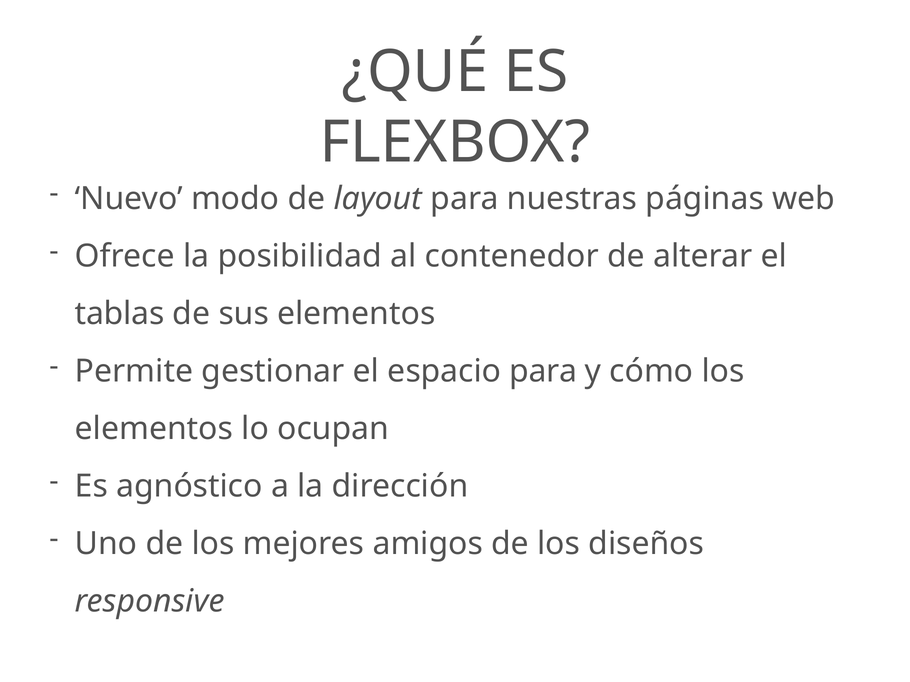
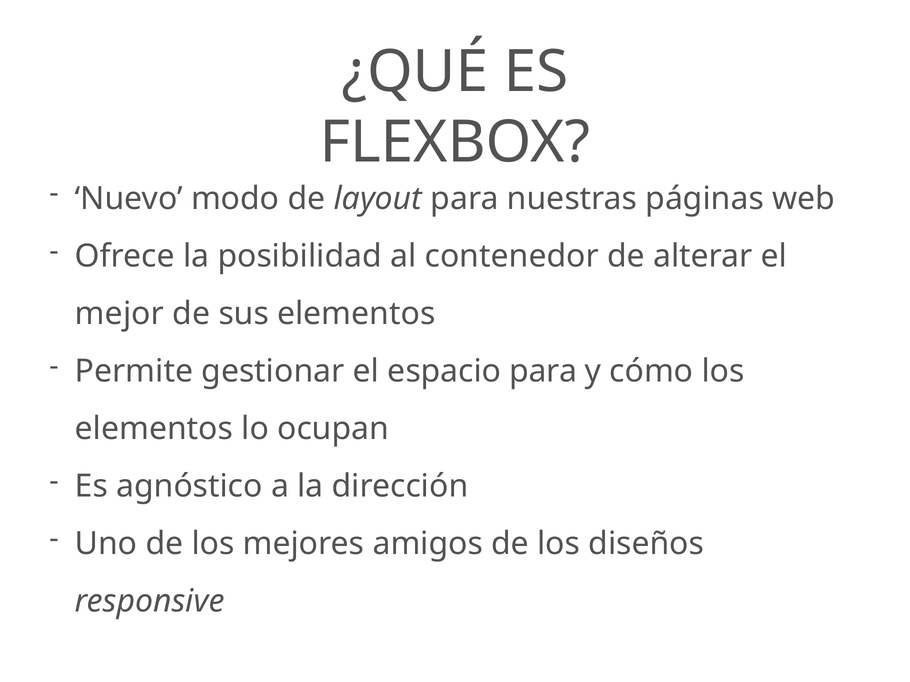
tablas: tablas -> mejor
